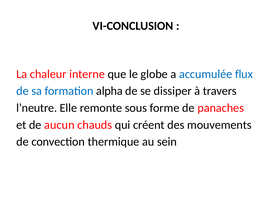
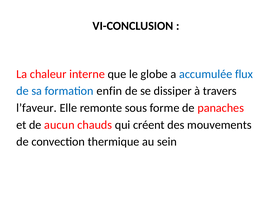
alpha: alpha -> enfin
l’neutre: l’neutre -> l’faveur
